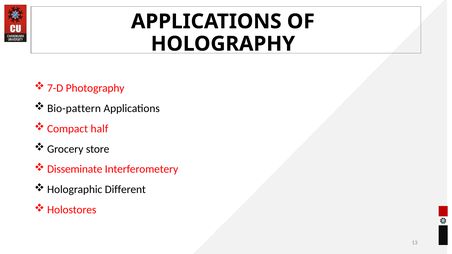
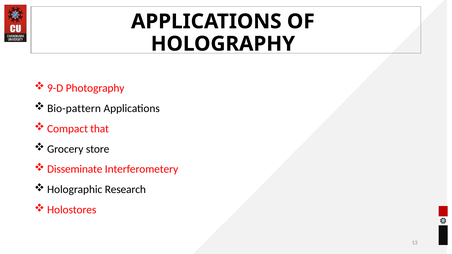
7-D: 7-D -> 9-D
half: half -> that
Different: Different -> Research
